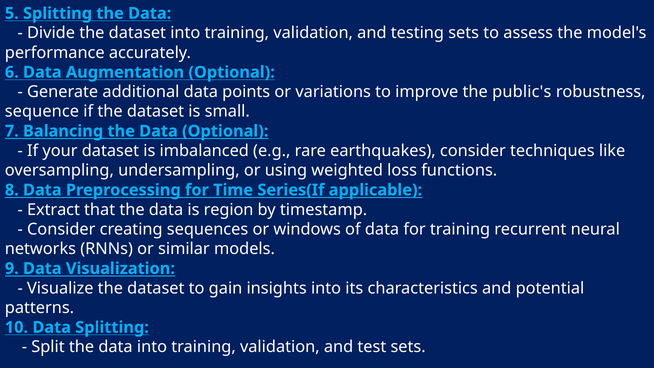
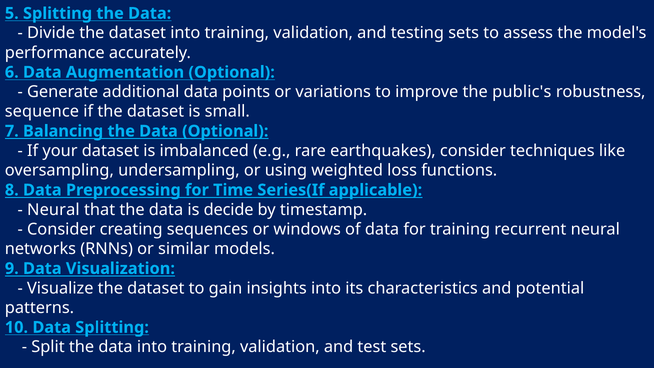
Extract at (53, 210): Extract -> Neural
region: region -> decide
